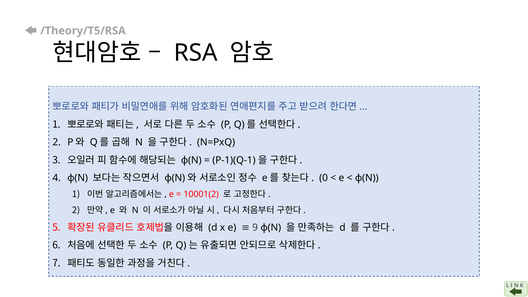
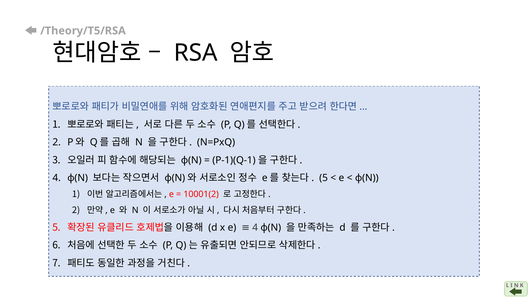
0 at (324, 178): 0 -> 5
e 9: 9 -> 4
